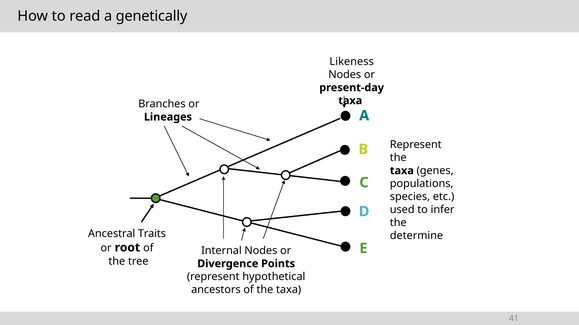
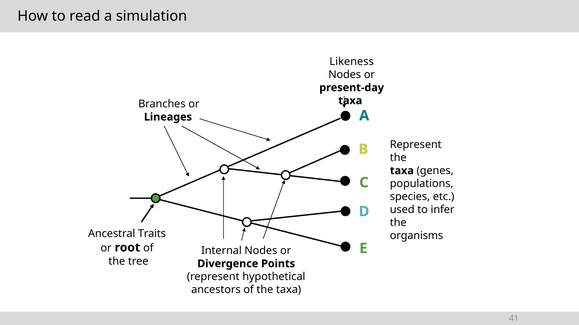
genetically: genetically -> simulation
determine: determine -> organisms
